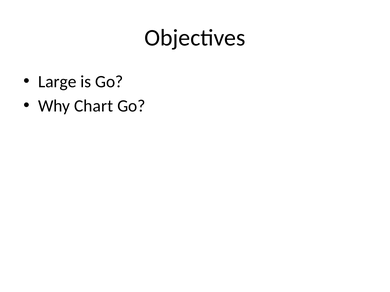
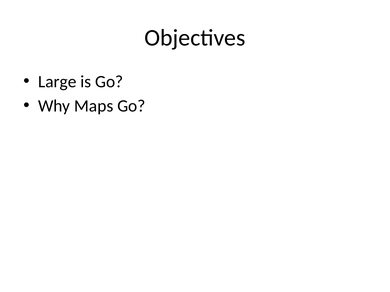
Chart: Chart -> Maps
